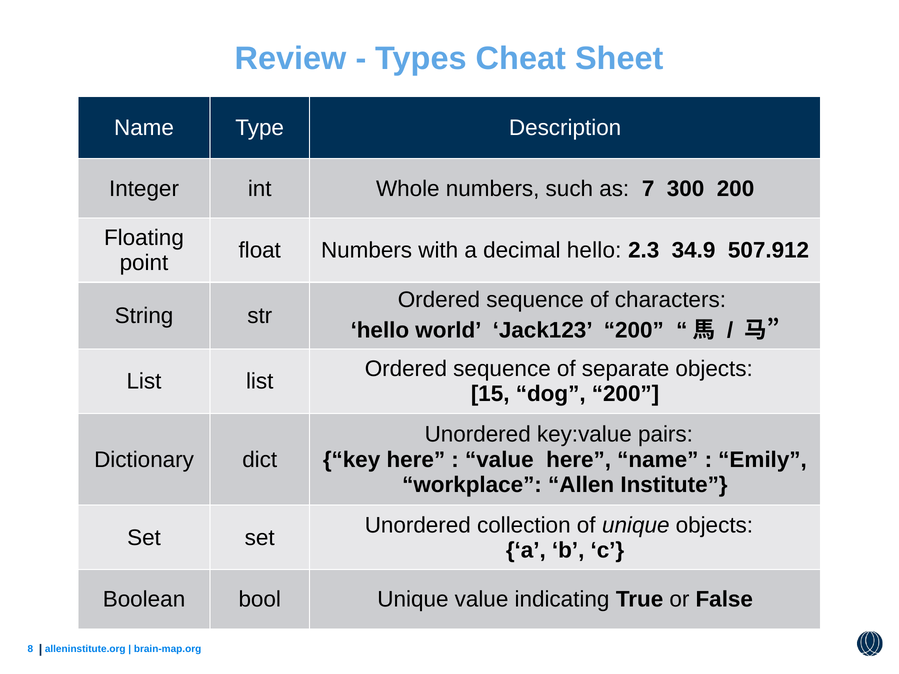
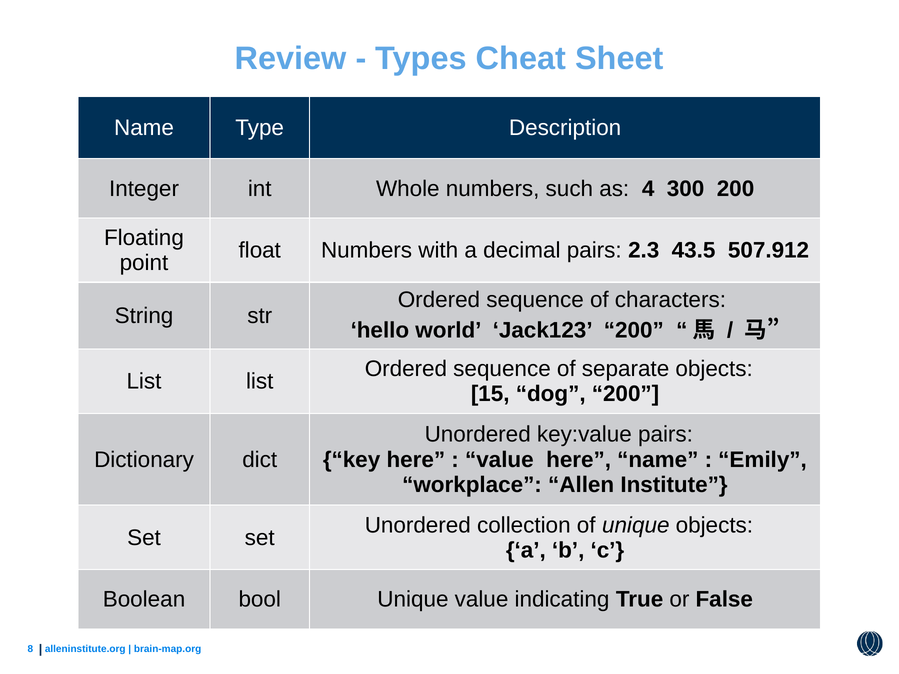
7: 7 -> 4
decimal hello: hello -> pairs
34.9: 34.9 -> 43.5
